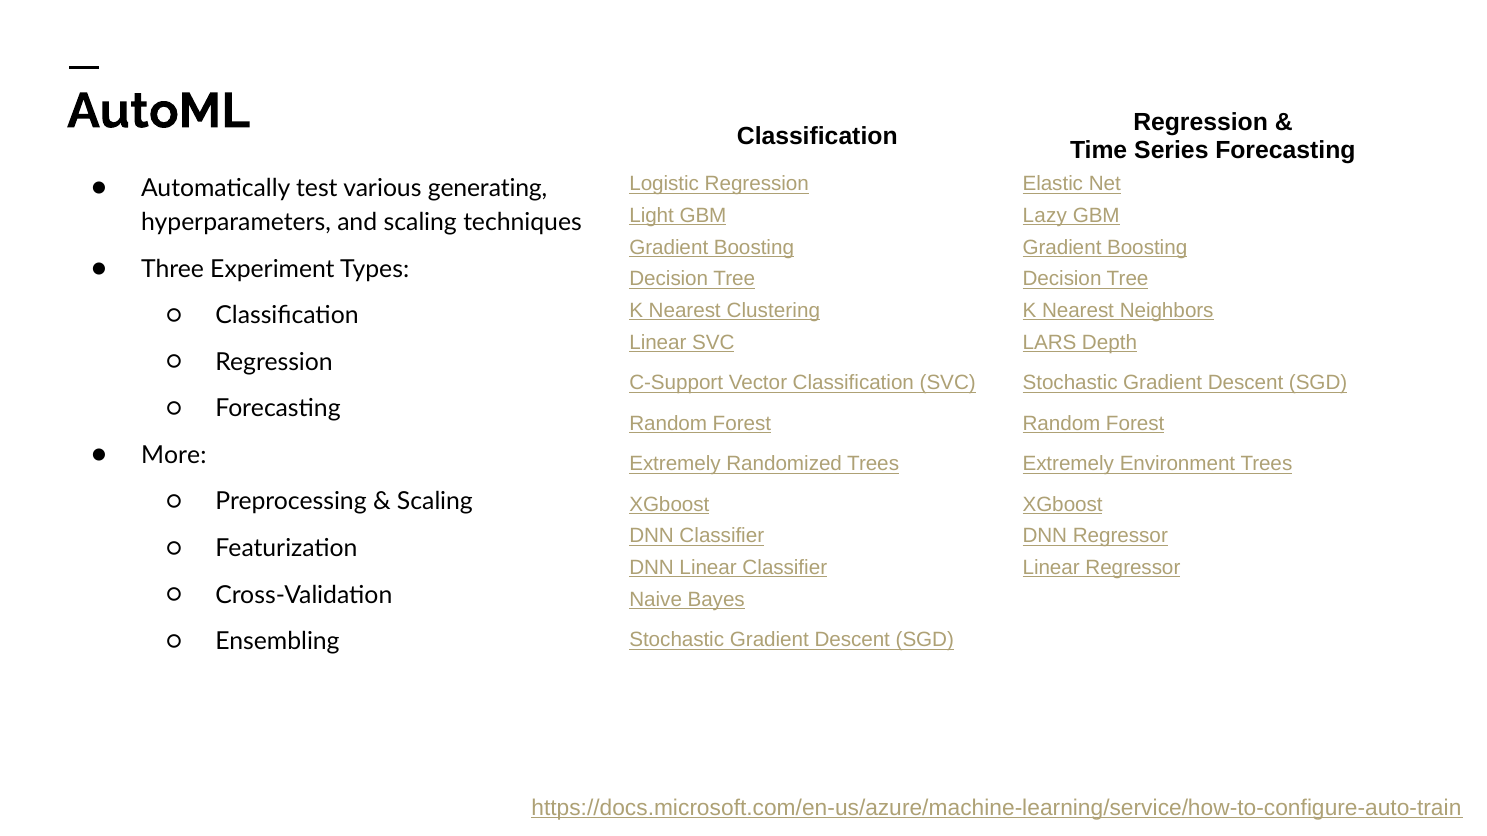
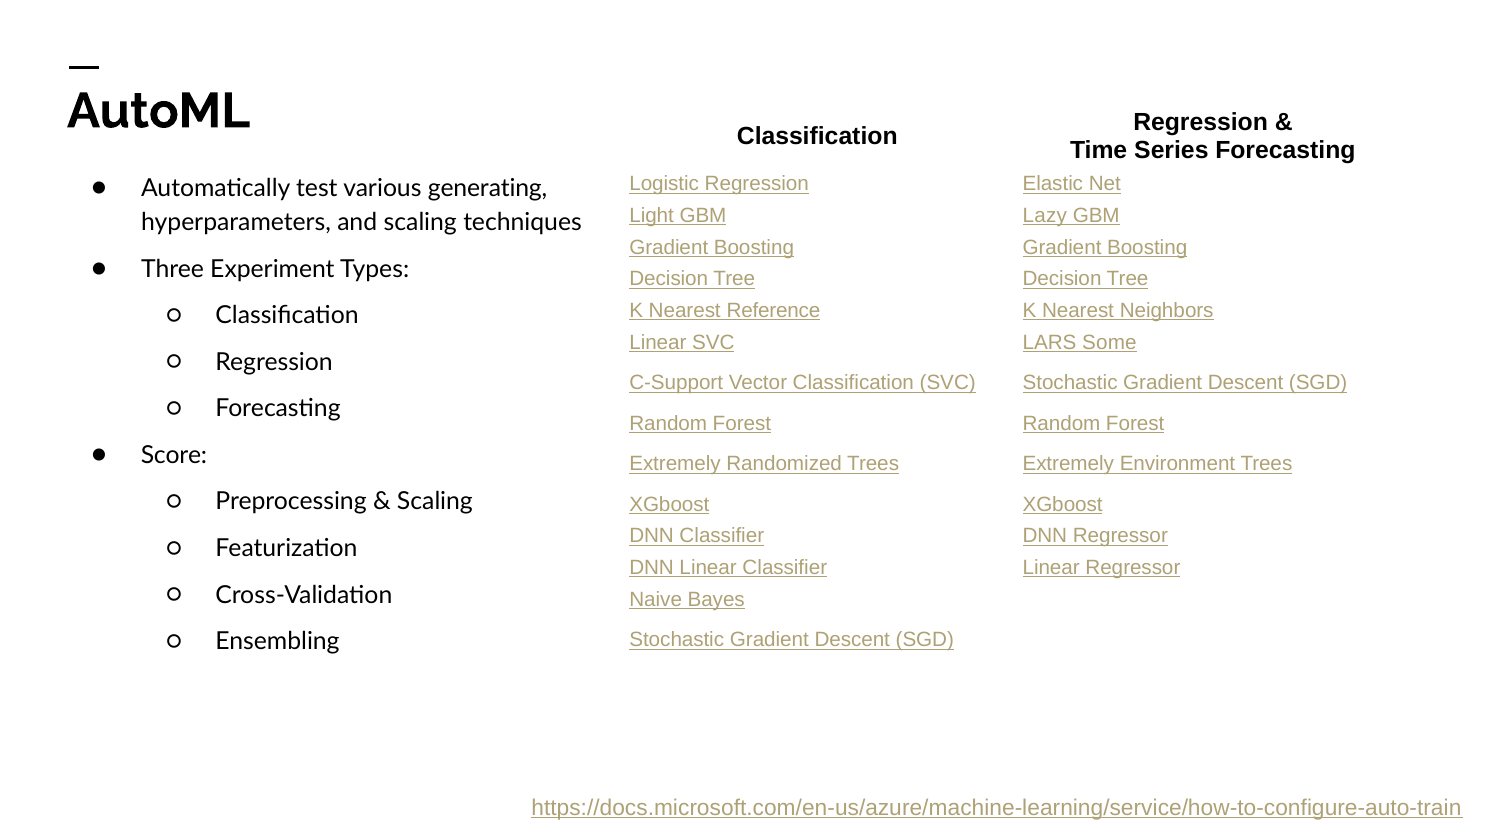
Clustering: Clustering -> Reference
Depth: Depth -> Some
More: More -> Score
